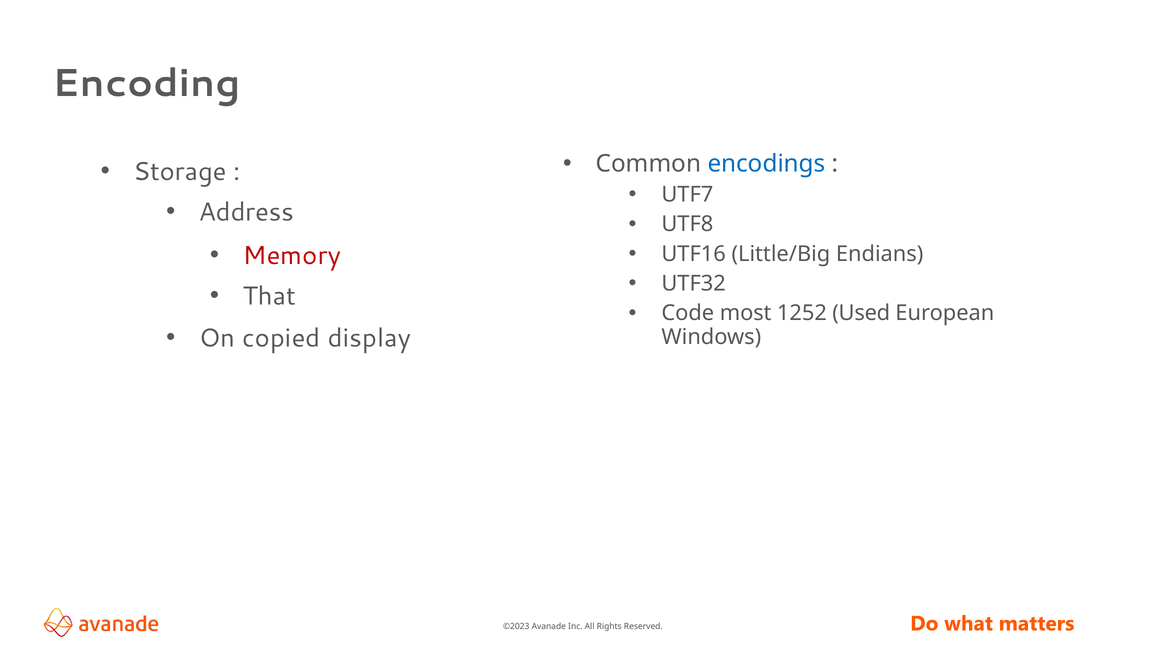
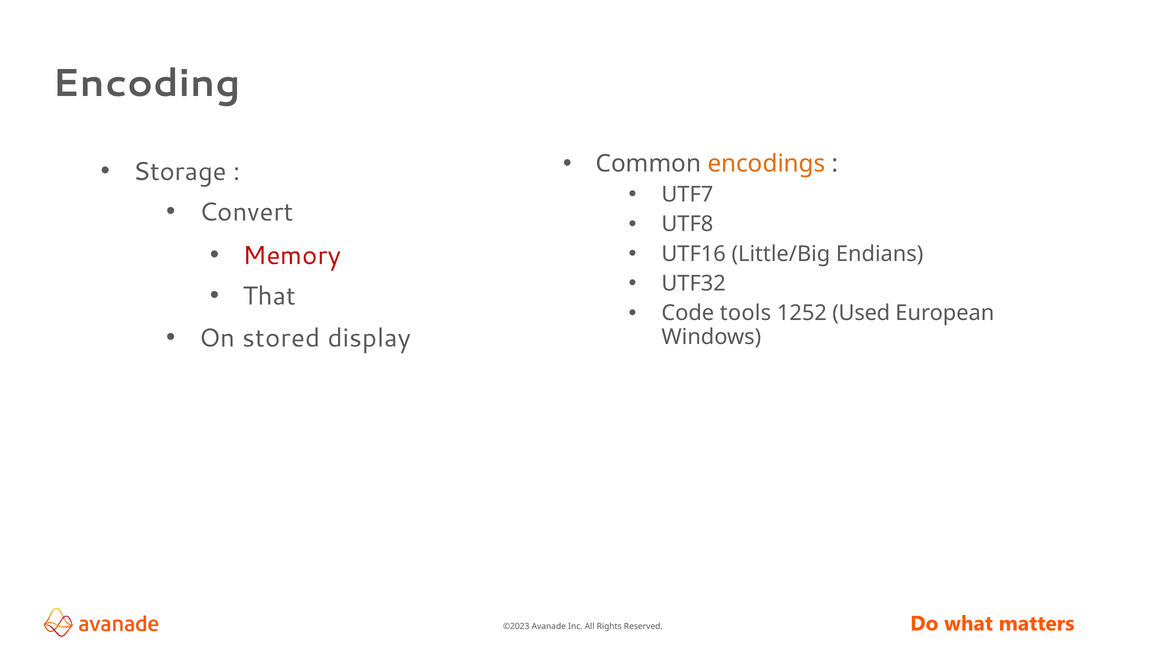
encodings colour: blue -> orange
Address: Address -> Convert
most: most -> tools
copied: copied -> stored
